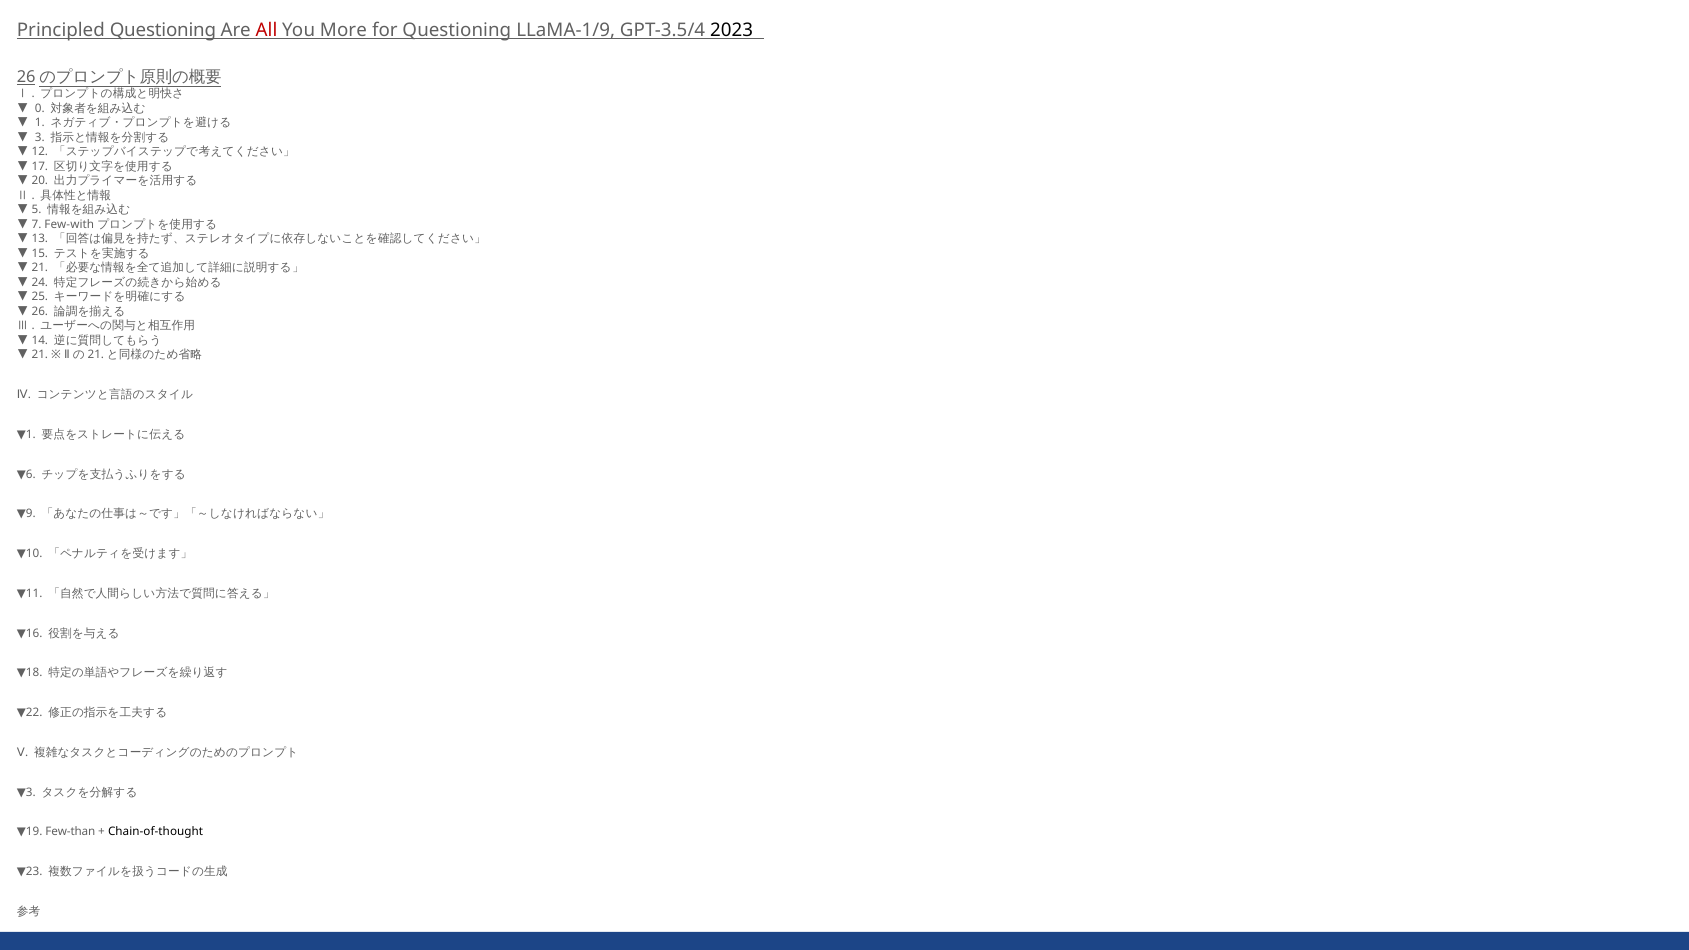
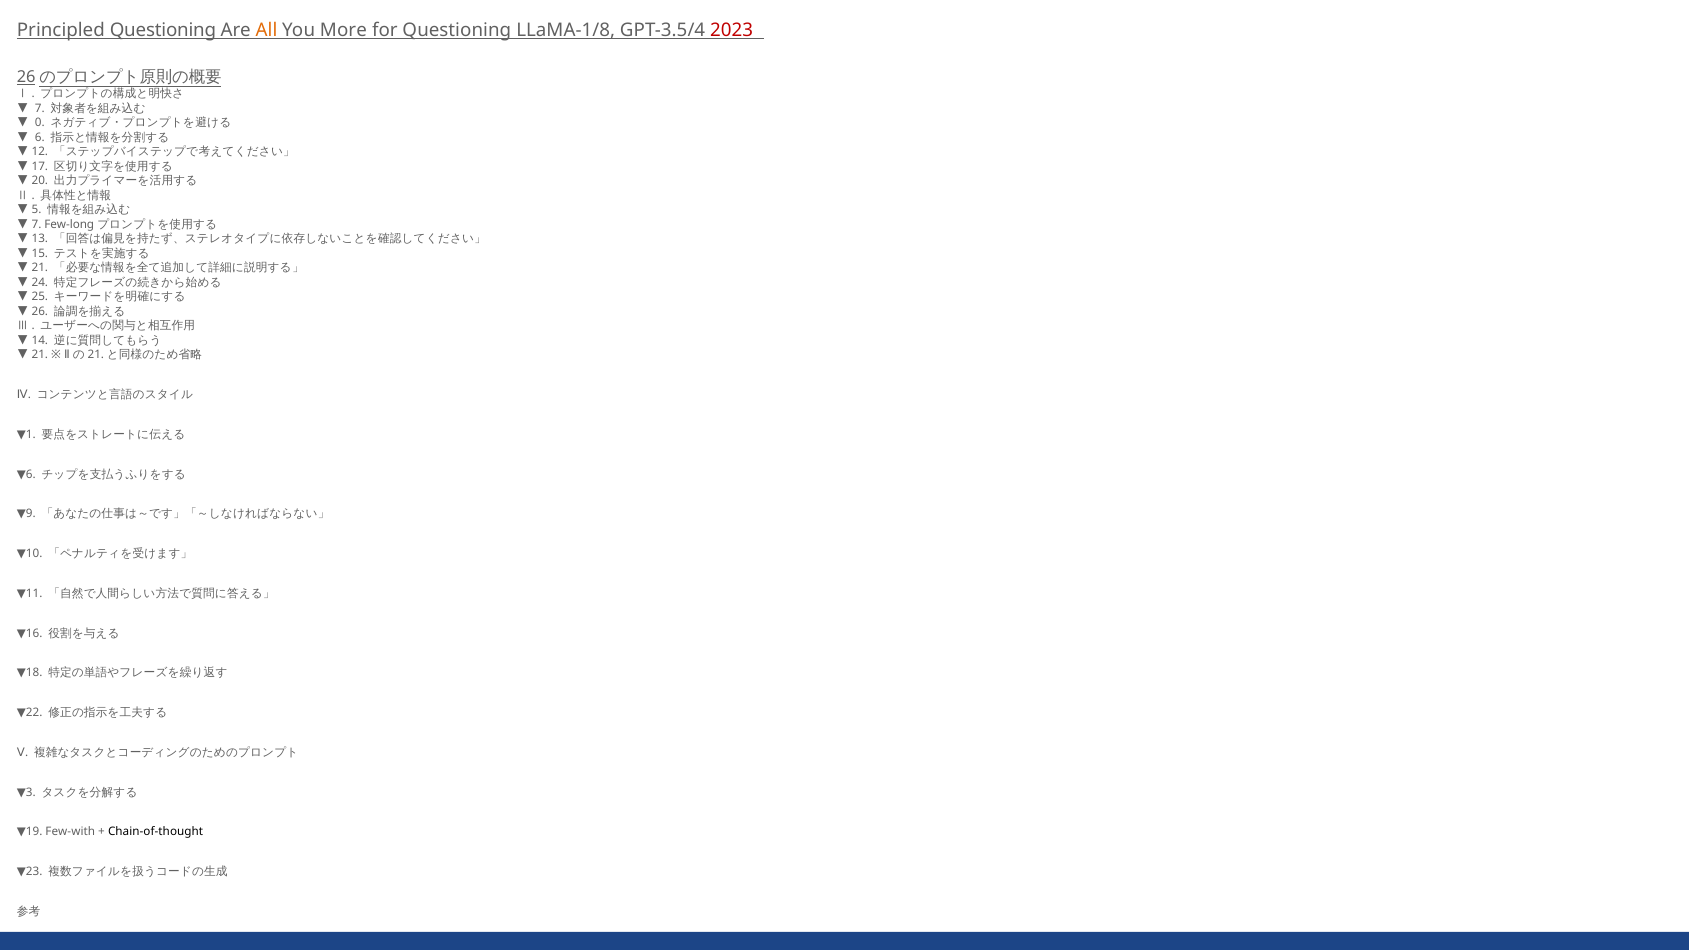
All colour: red -> orange
LLaMA-1/9: LLaMA-1/9 -> LLaMA-1/8
2023 colour: black -> red
0: 0 -> 7
1: 1 -> 0
3: 3 -> 6
Few-with: Few-with -> Few-long
Few-than: Few-than -> Few-with
